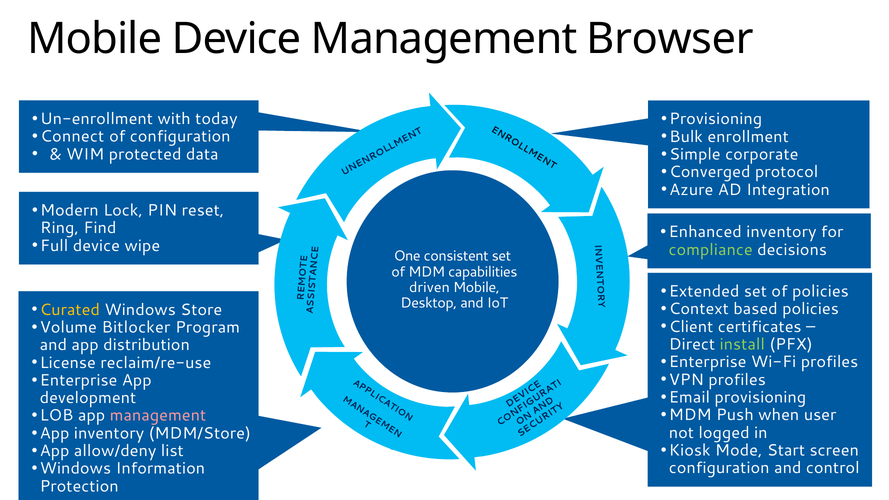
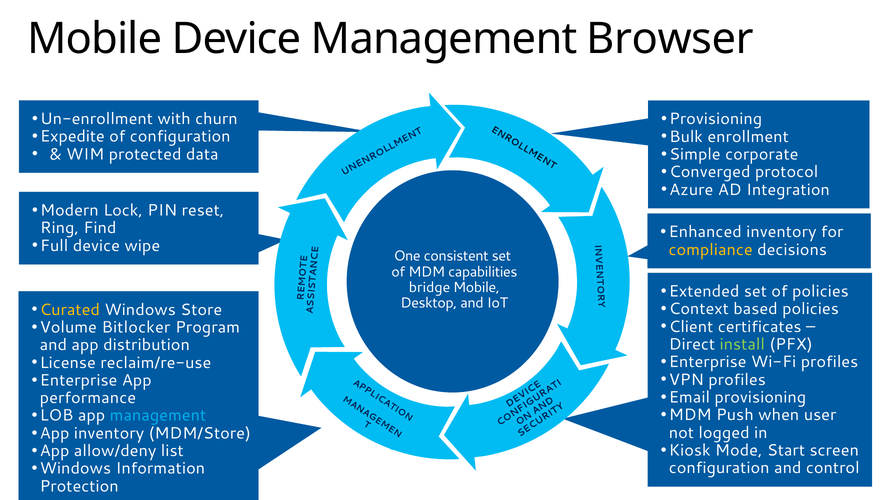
today: today -> churn
Connect: Connect -> Expedite
compliance colour: light green -> yellow
driven: driven -> bridge
development: development -> performance
management at (158, 416) colour: pink -> light blue
